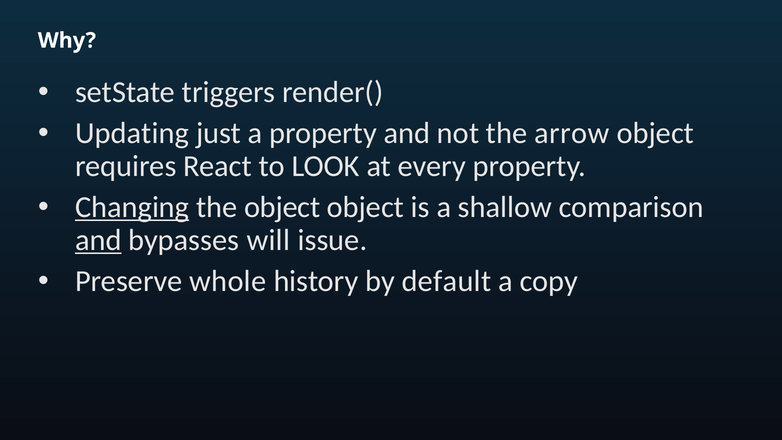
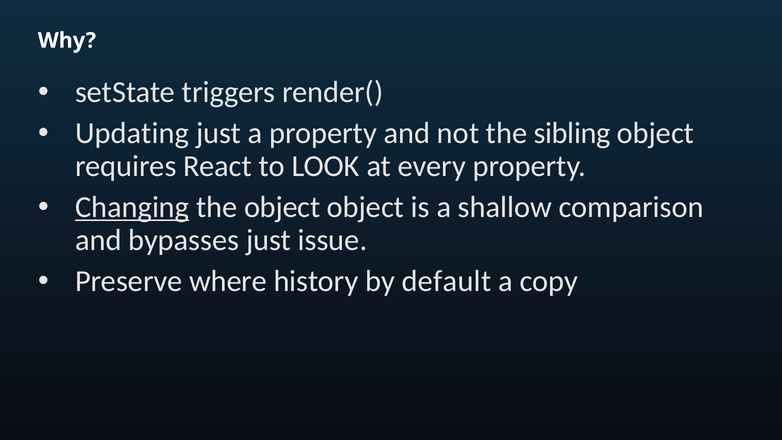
arrow: arrow -> sibling
and at (98, 240) underline: present -> none
bypasses will: will -> just
whole: whole -> where
